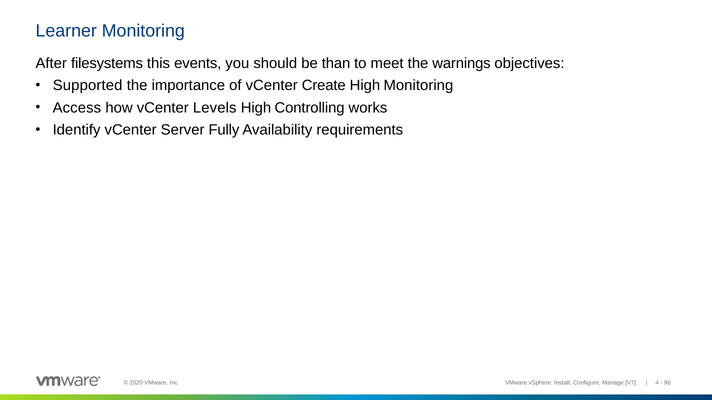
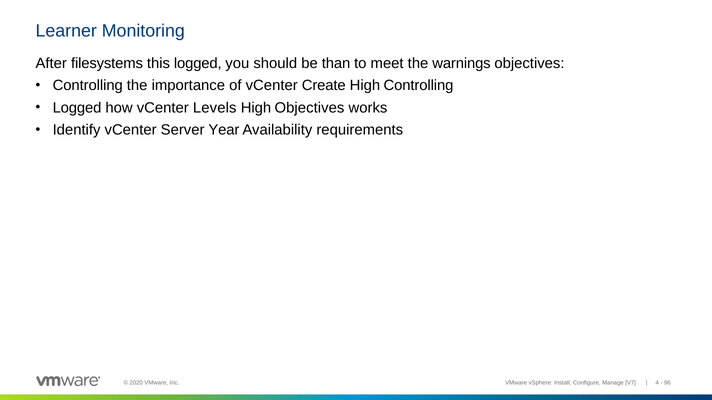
this events: events -> logged
Supported at (88, 86): Supported -> Controlling
High Monitoring: Monitoring -> Controlling
Access at (77, 108): Access -> Logged
High Controlling: Controlling -> Objectives
Fully: Fully -> Year
